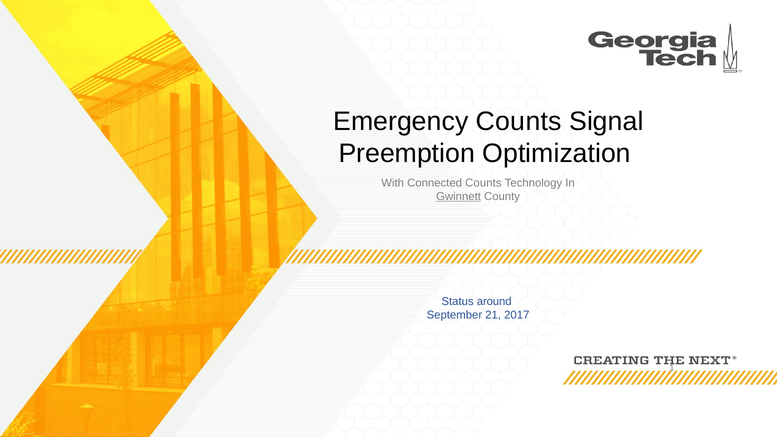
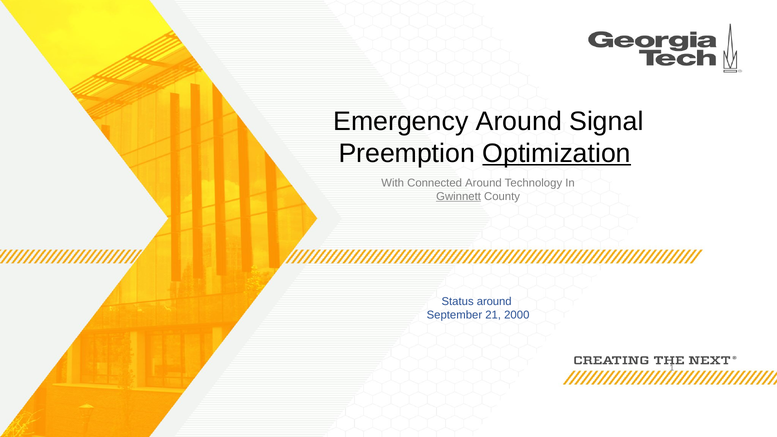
Emergency Counts: Counts -> Around
Optimization underline: none -> present
Connected Counts: Counts -> Around
2017: 2017 -> 2000
